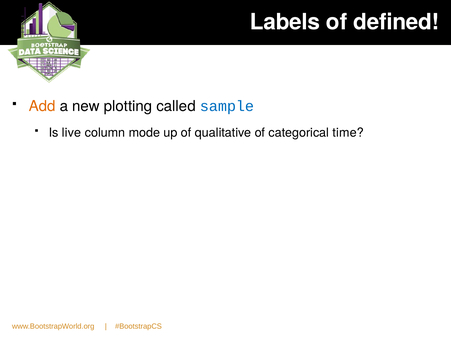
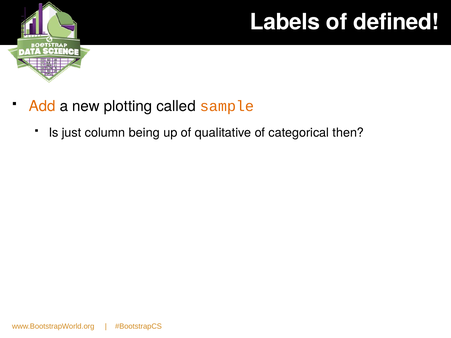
sample colour: blue -> orange
live: live -> just
mode: mode -> being
time: time -> then
